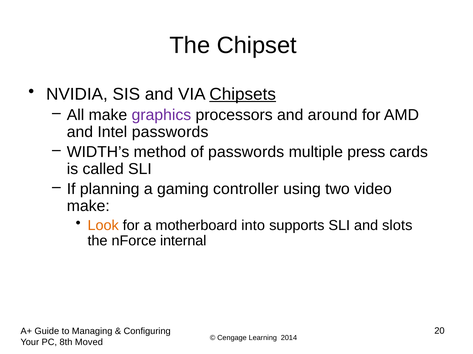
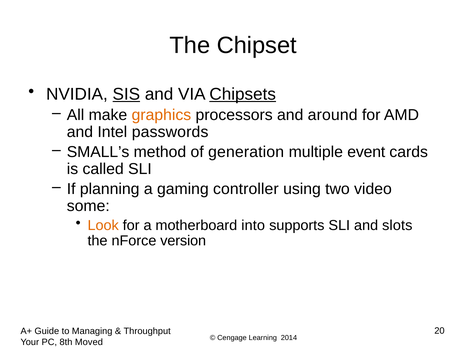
SIS underline: none -> present
graphics colour: purple -> orange
WIDTH’s: WIDTH’s -> SMALL’s
of passwords: passwords -> generation
press: press -> event
make at (88, 207): make -> some
internal: internal -> version
Configuring: Configuring -> Throughput
